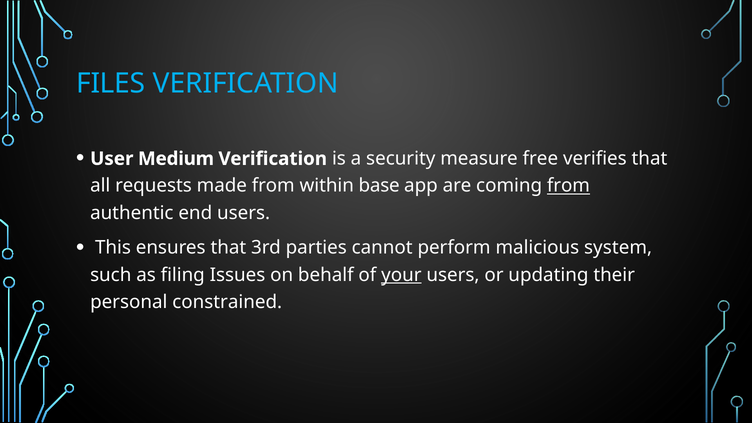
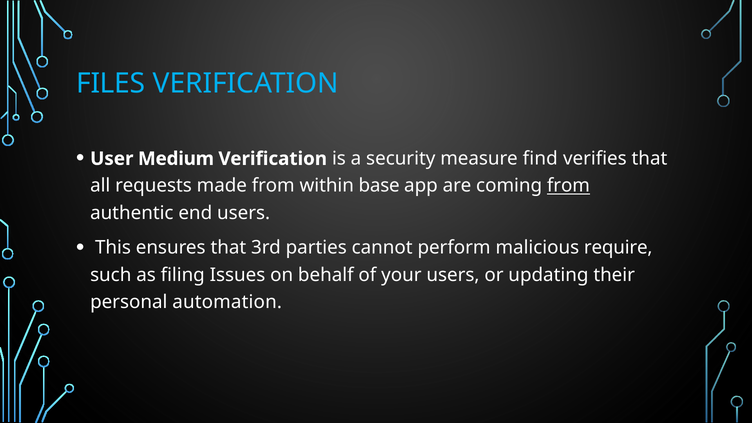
free: free -> find
system: system -> require
your underline: present -> none
constrained: constrained -> automation
